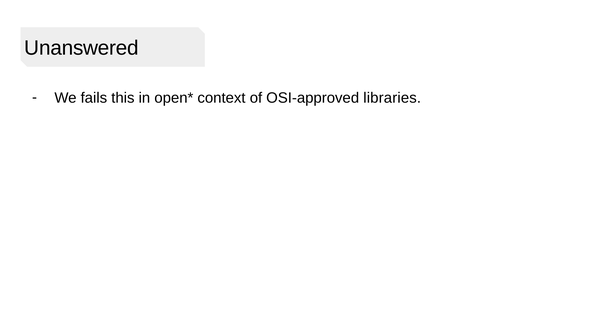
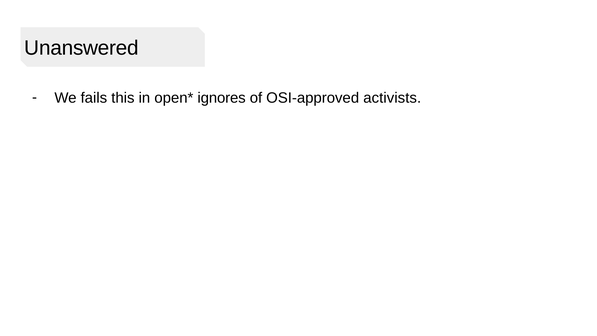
context: context -> ignores
libraries: libraries -> activists
